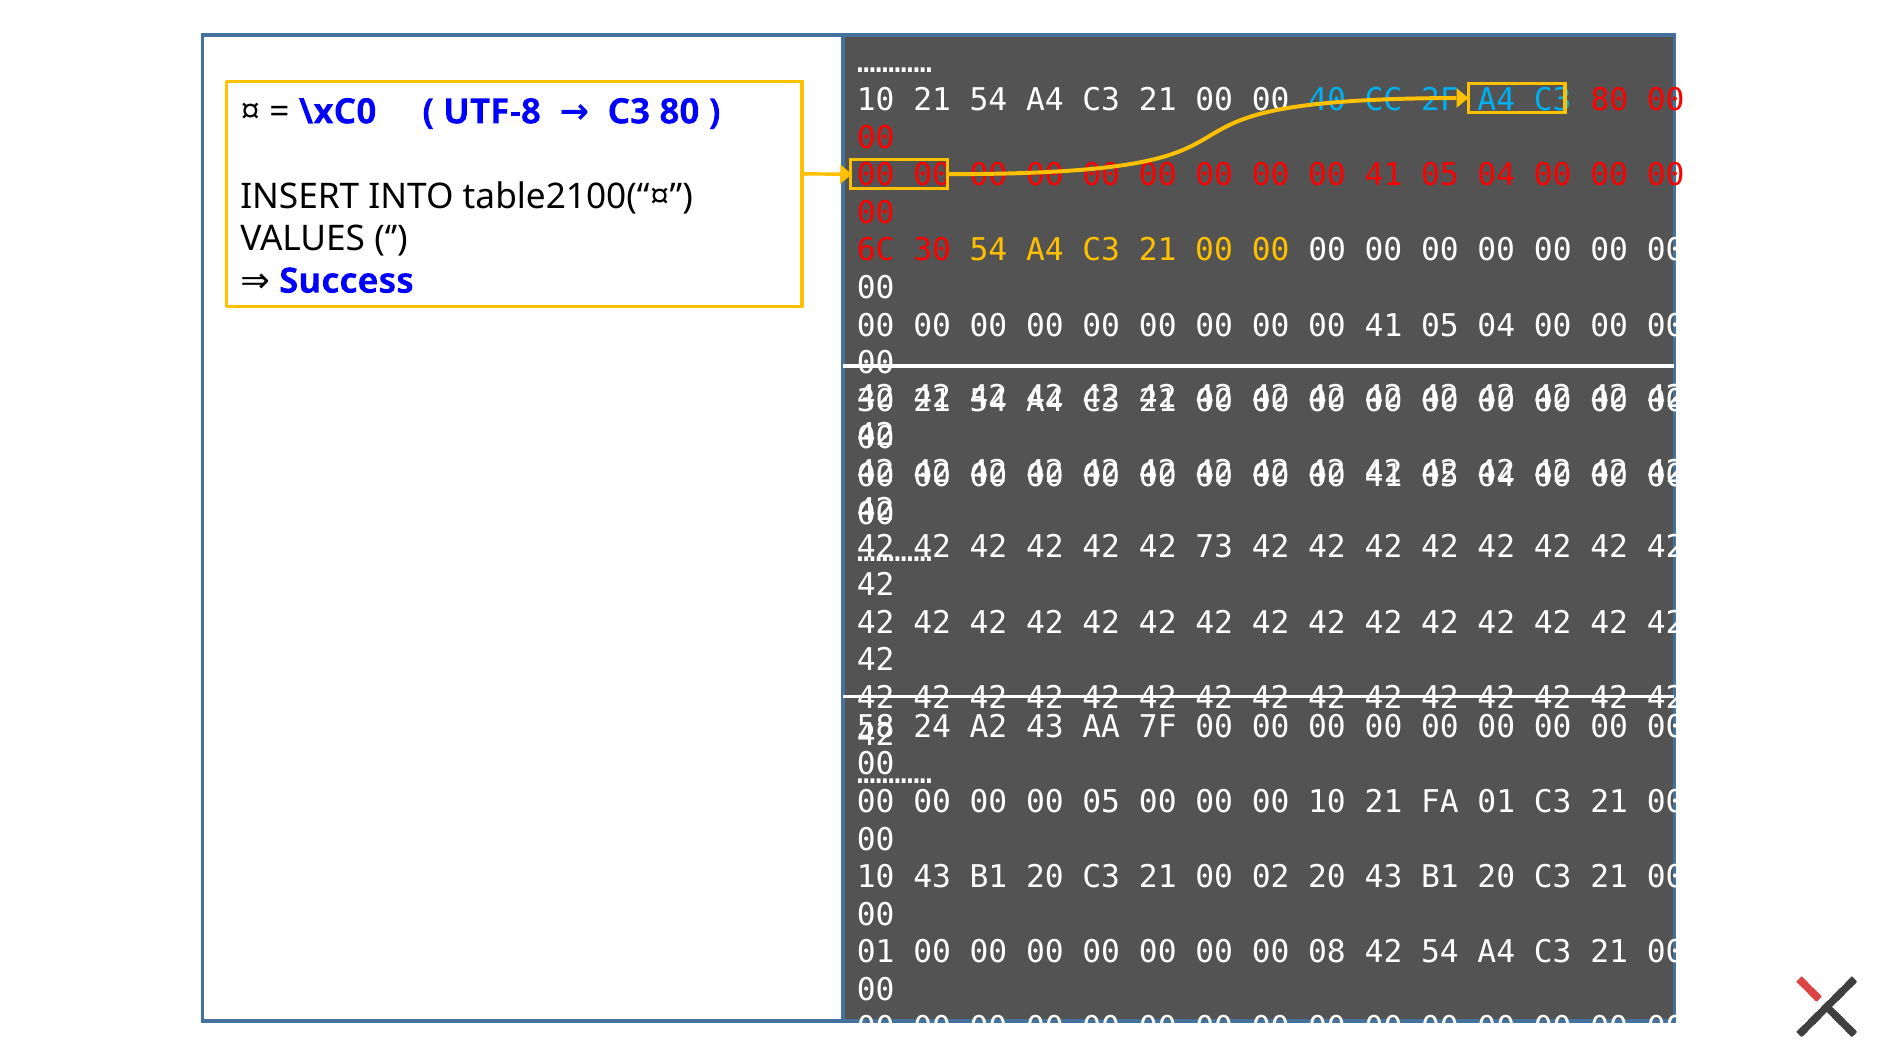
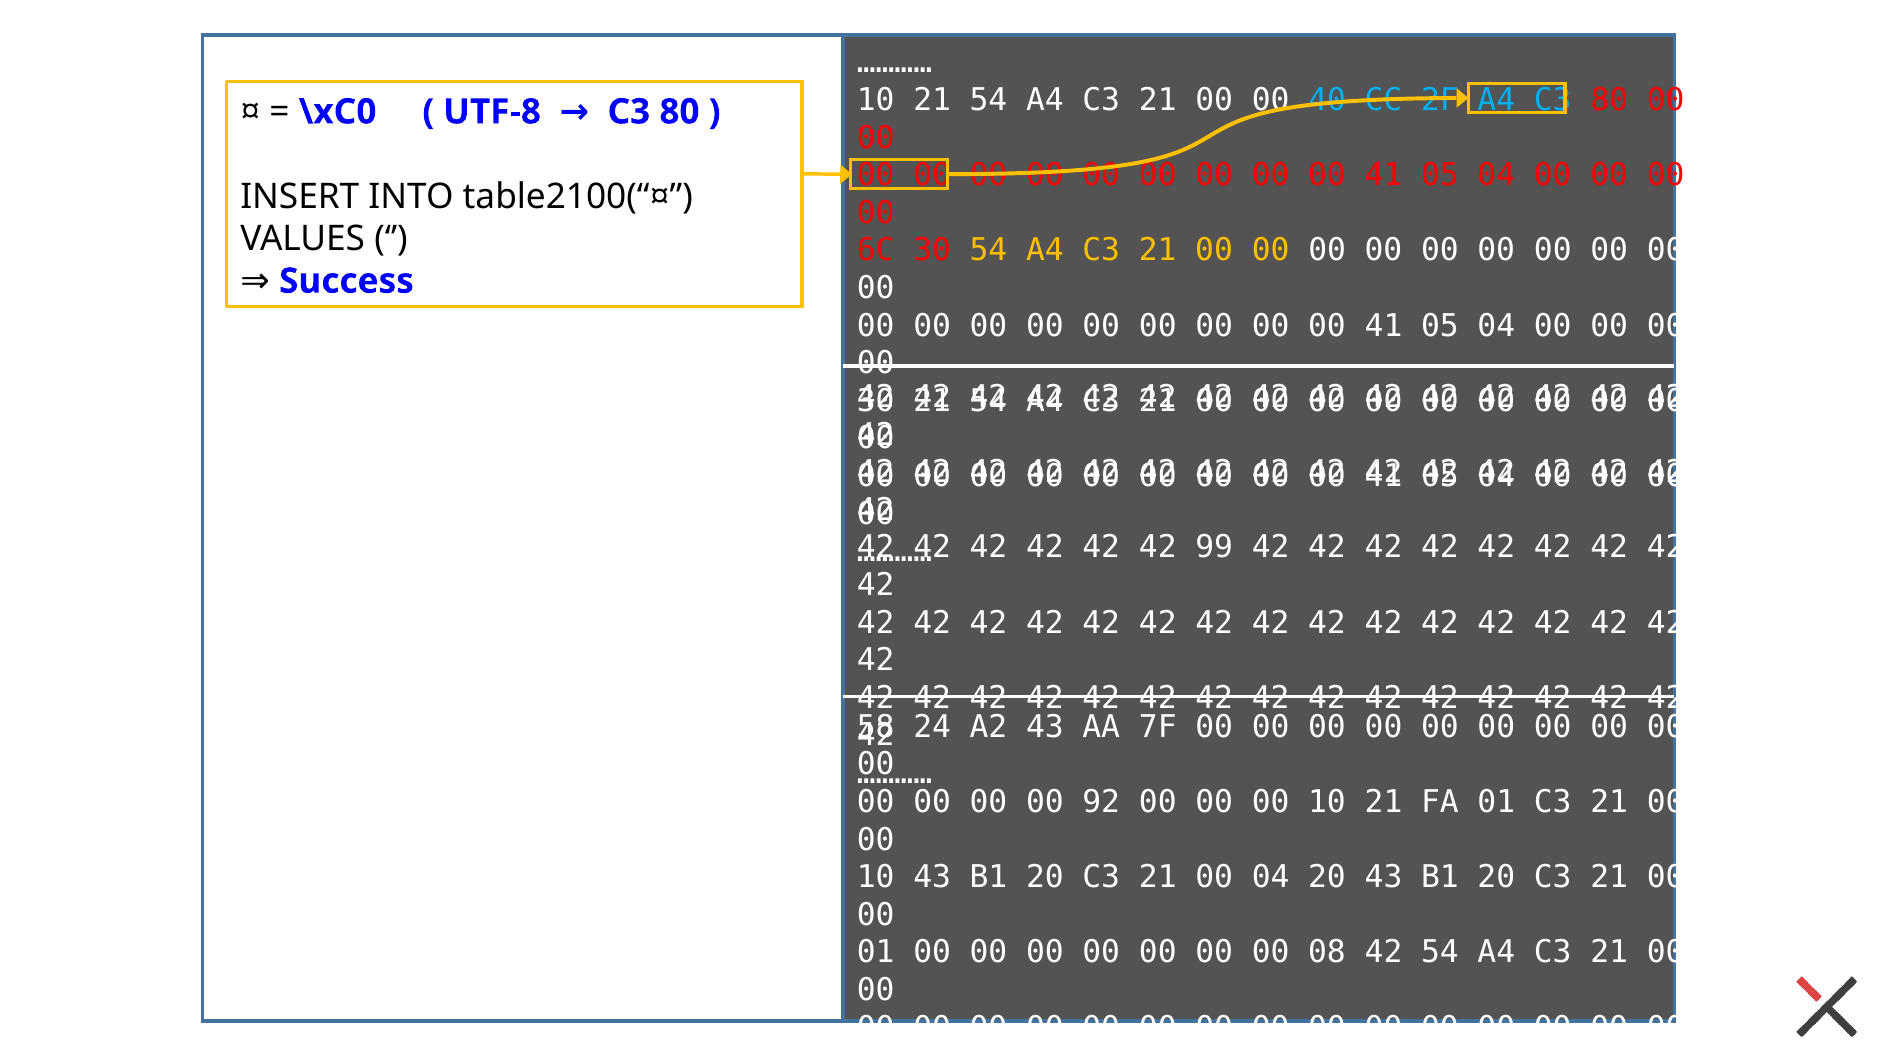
73: 73 -> 99
00 05: 05 -> 92
00 02: 02 -> 04
